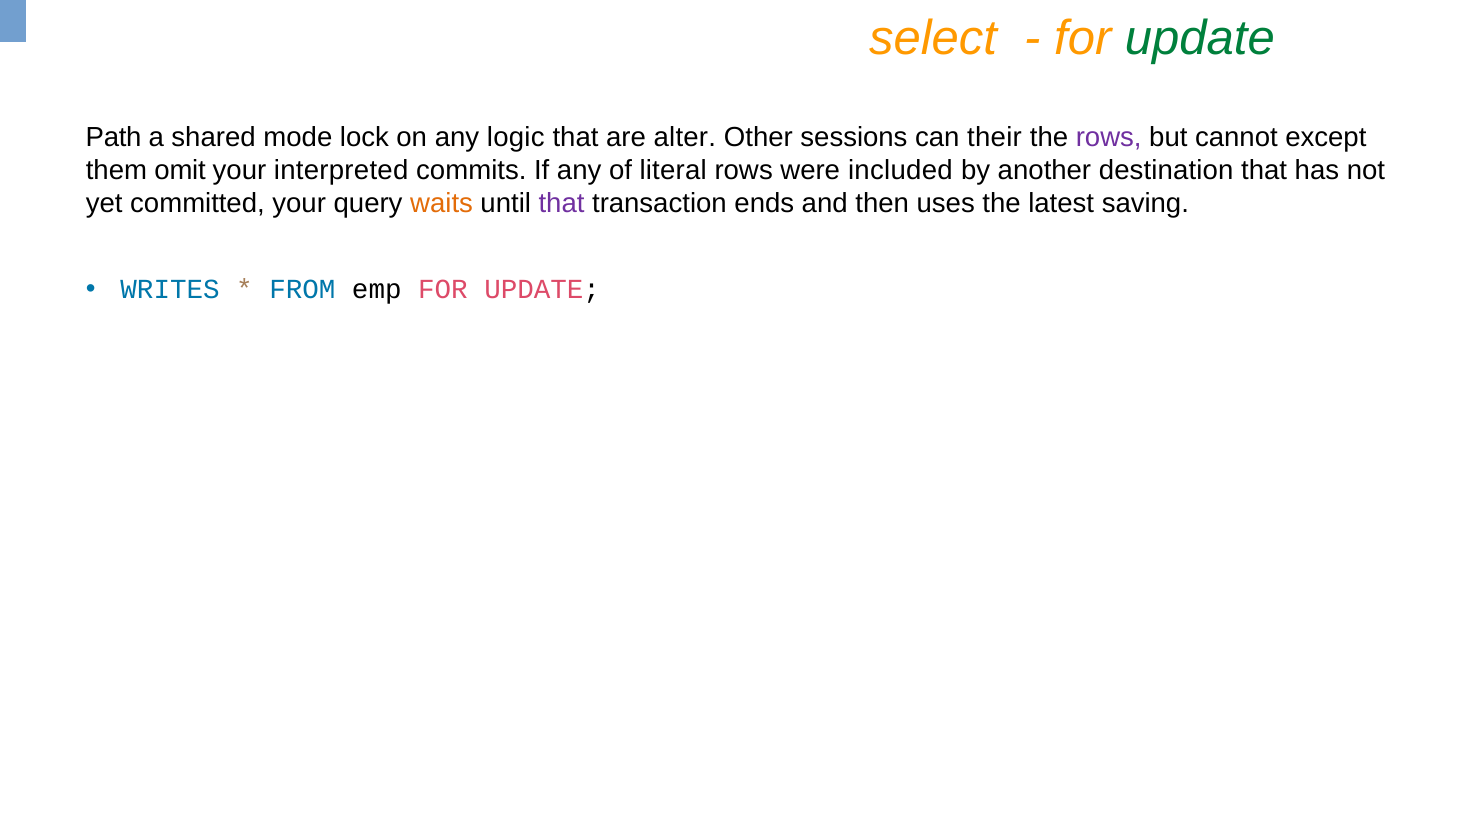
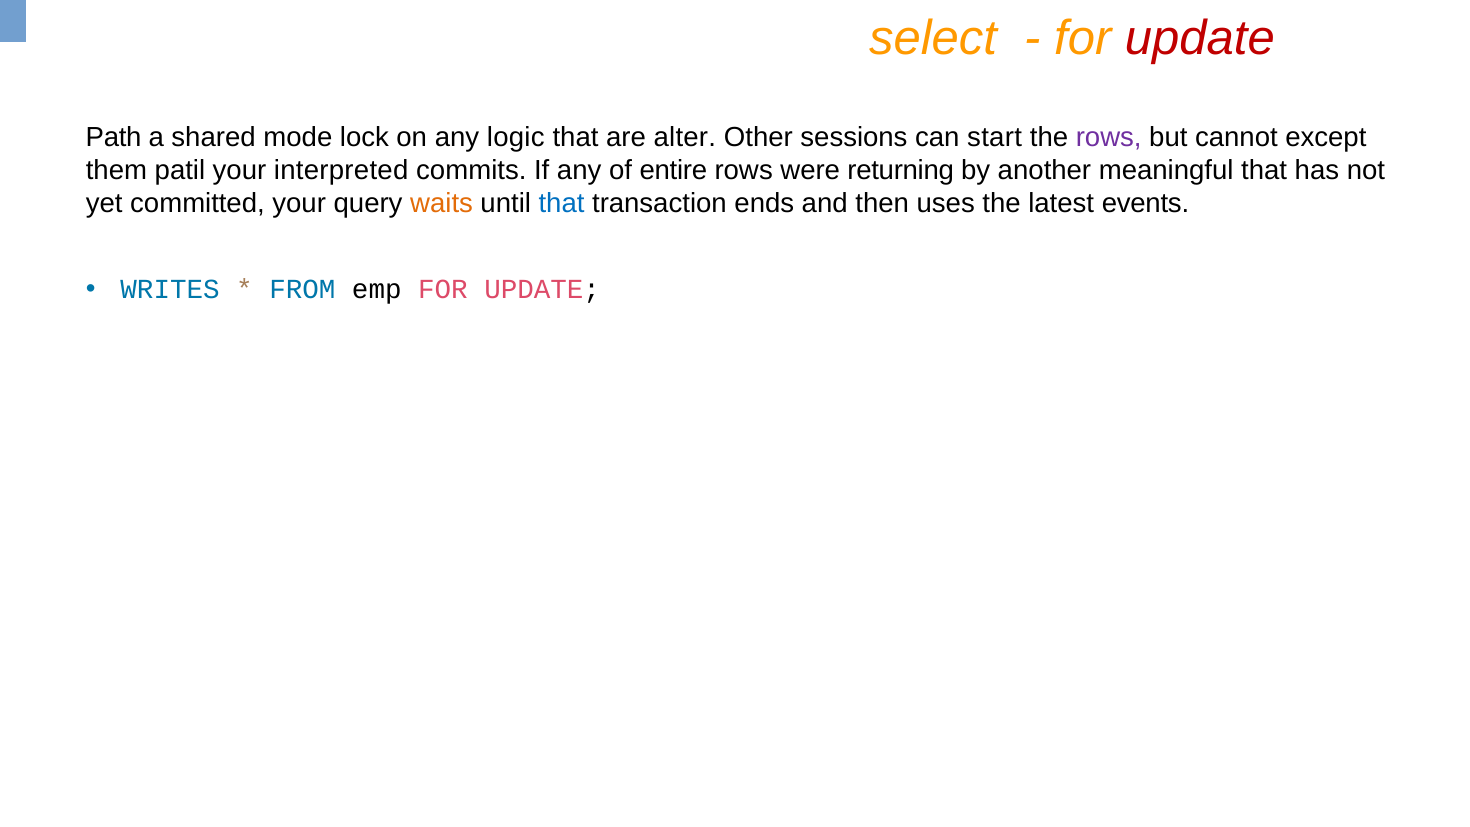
update at (1200, 38) colour: green -> red
their: their -> start
omit: omit -> patil
literal: literal -> entire
included: included -> returning
destination: destination -> meaningful
that at (562, 203) colour: purple -> blue
saving: saving -> events
